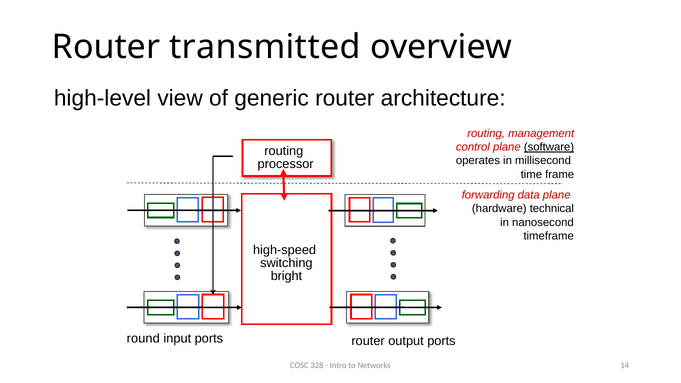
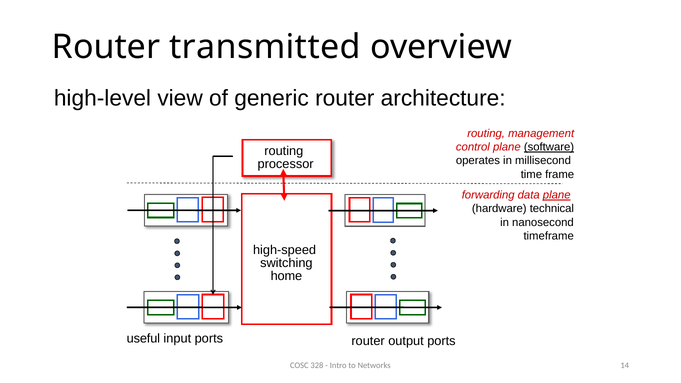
plane at (557, 195) underline: none -> present
bright: bright -> home
round: round -> useful
